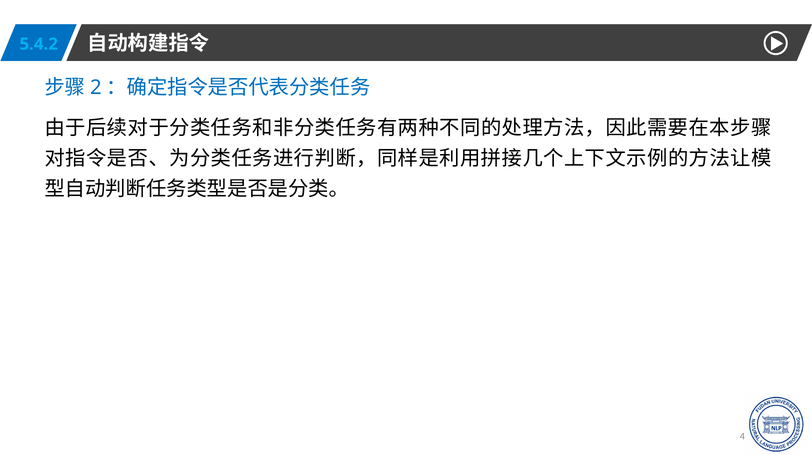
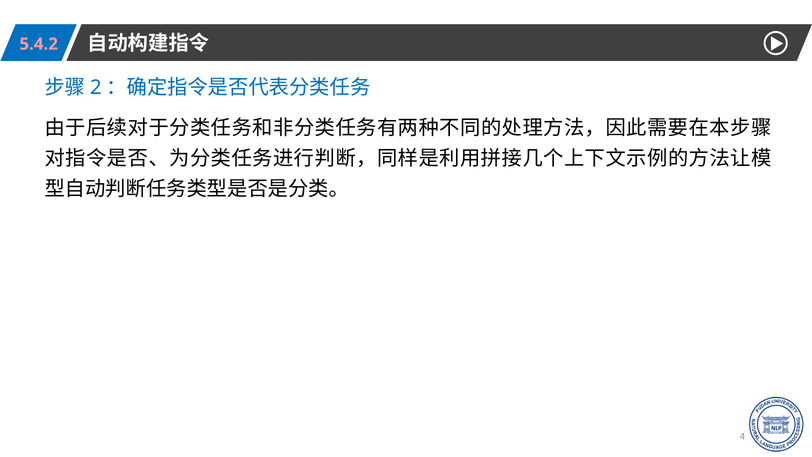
5.4.2 colour: light blue -> pink
